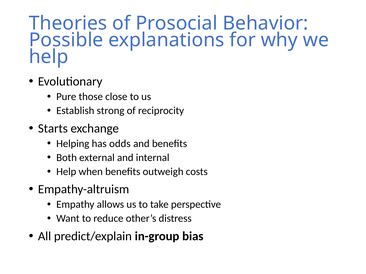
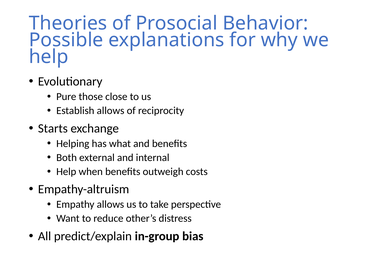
Establish strong: strong -> allows
odds: odds -> what
